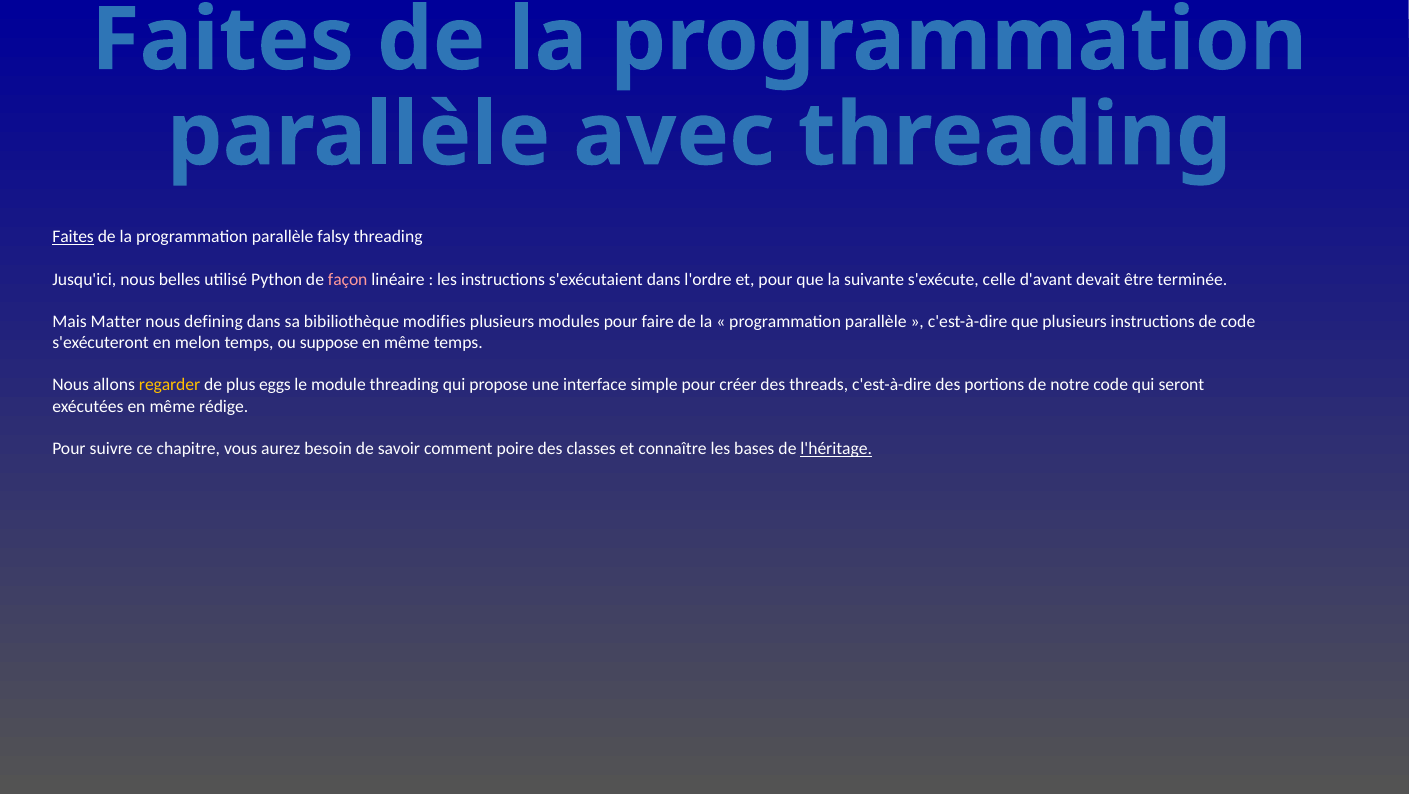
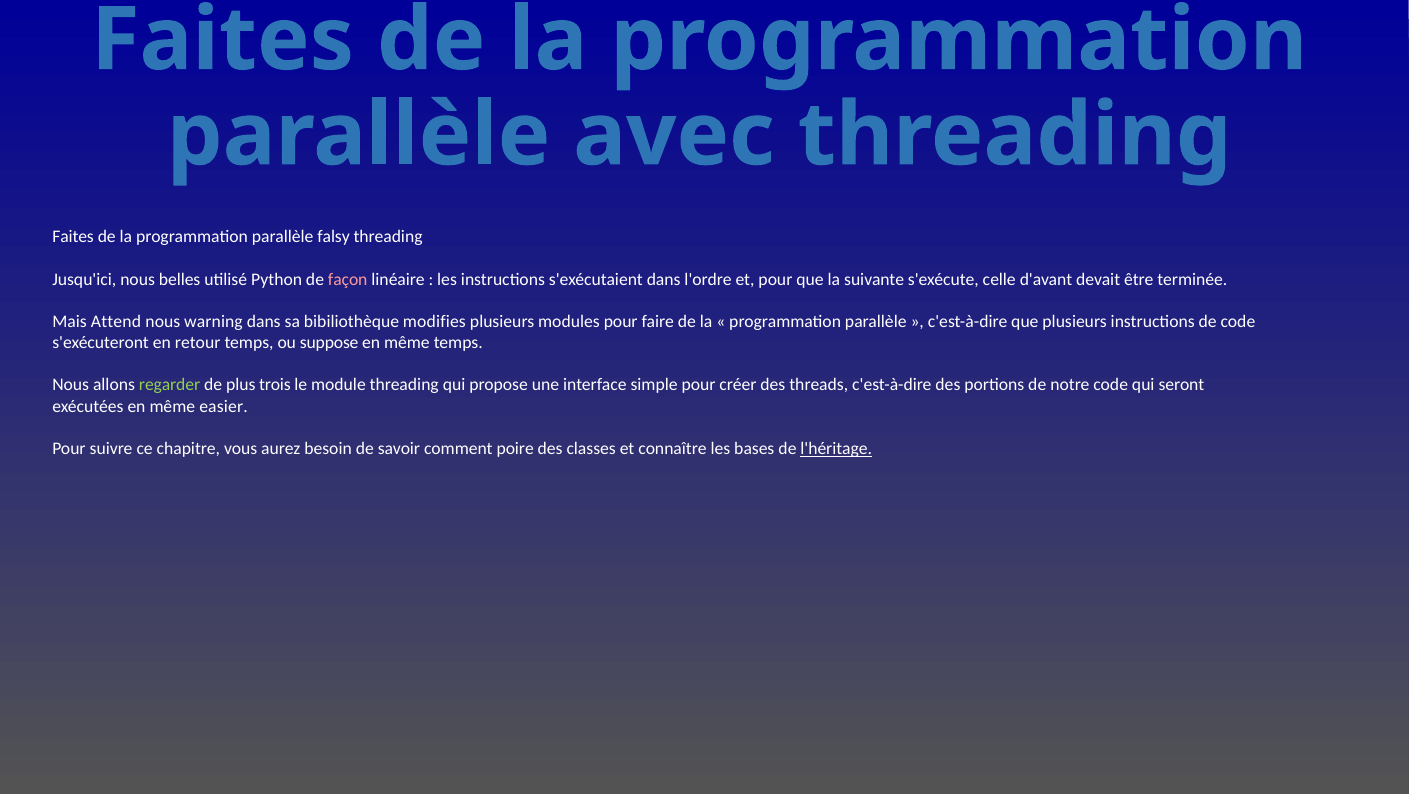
Faites at (73, 237) underline: present -> none
Matter: Matter -> Attend
defining: defining -> warning
melon: melon -> retour
regarder colour: yellow -> light green
eggs: eggs -> trois
rédige: rédige -> easier
